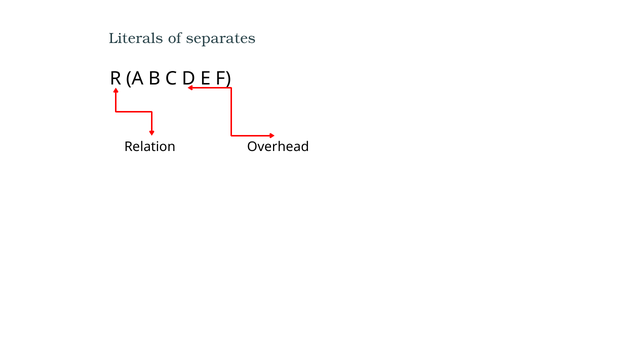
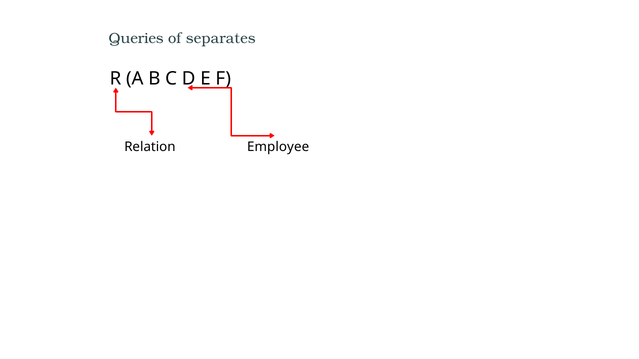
Literals: Literals -> Queries
Overhead: Overhead -> Employee
